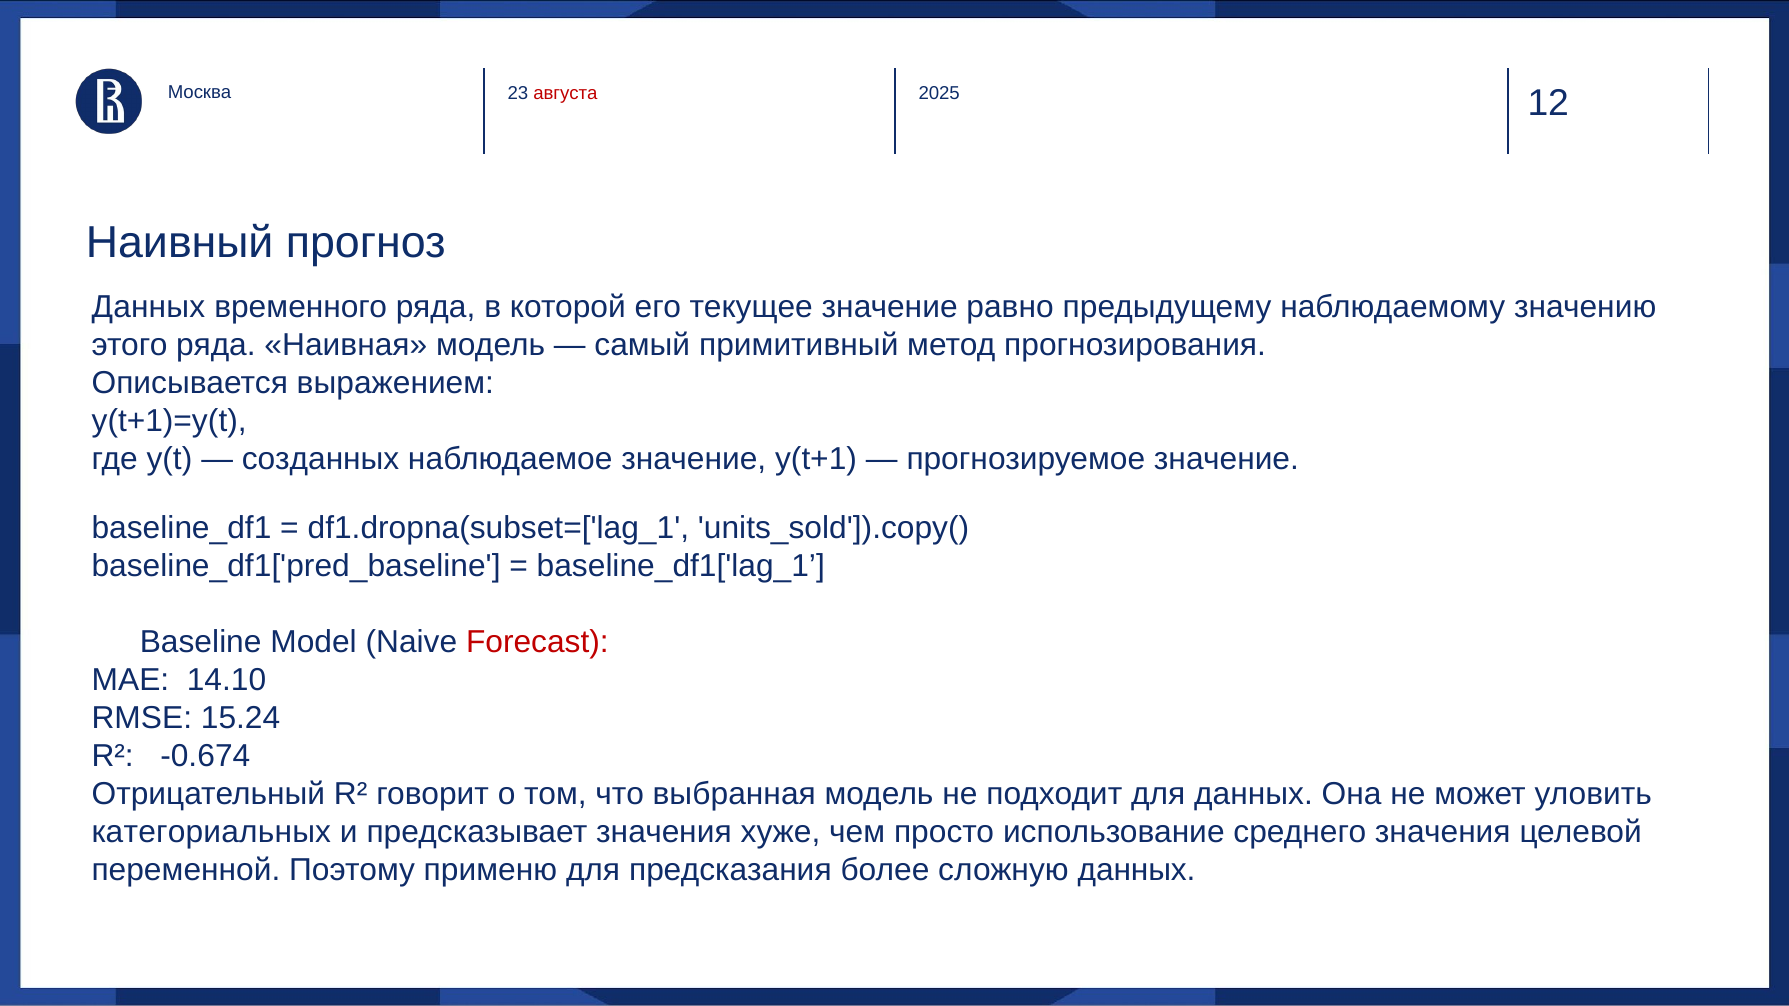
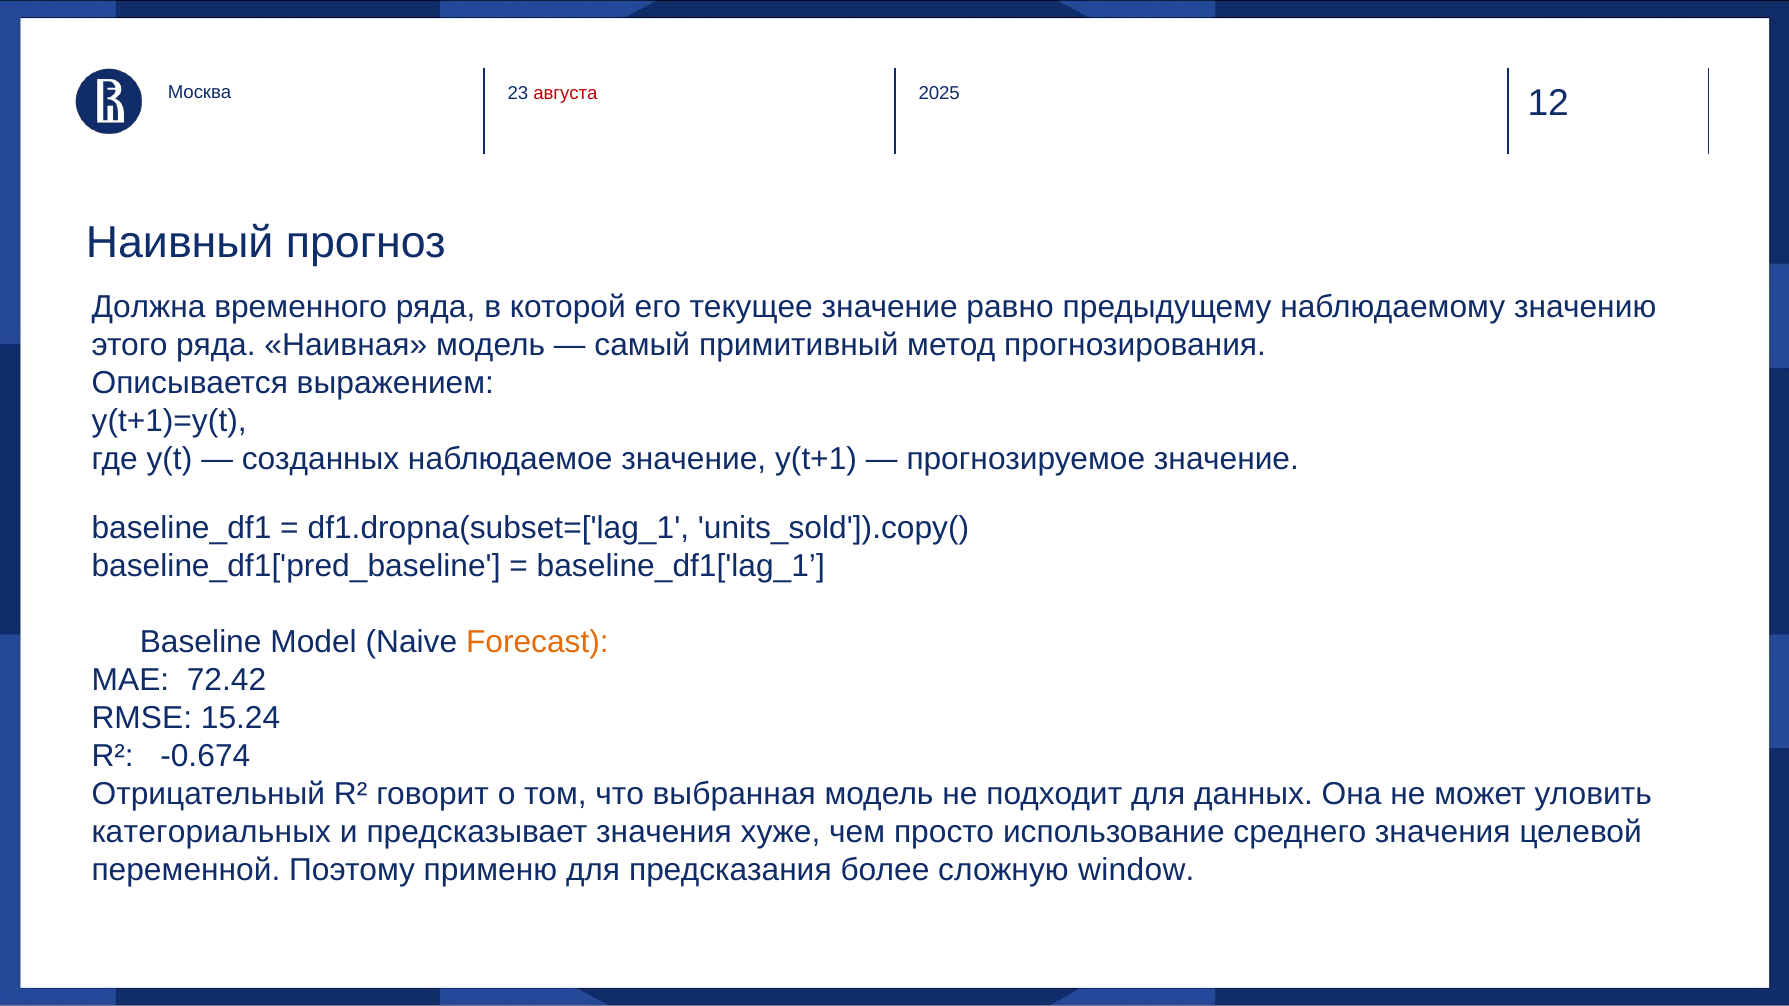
Данных at (148, 307): Данных -> Должна
Forecast colour: red -> orange
14.10: 14.10 -> 72.42
сложную данных: данных -> window
